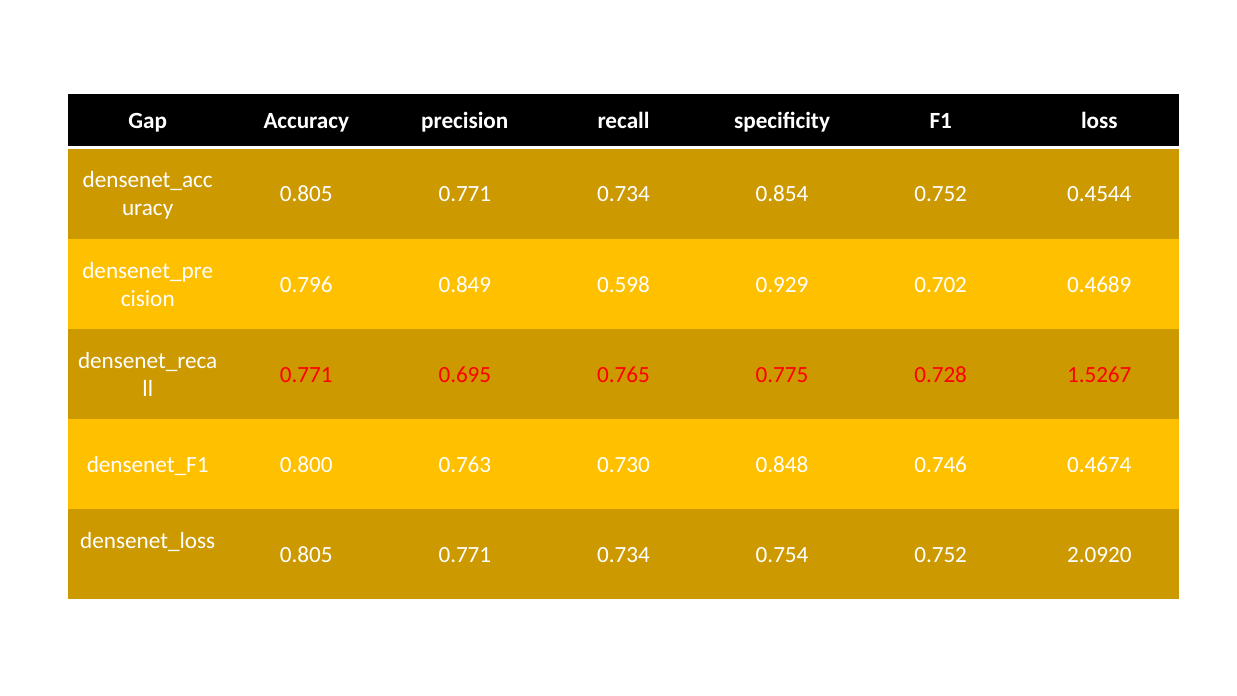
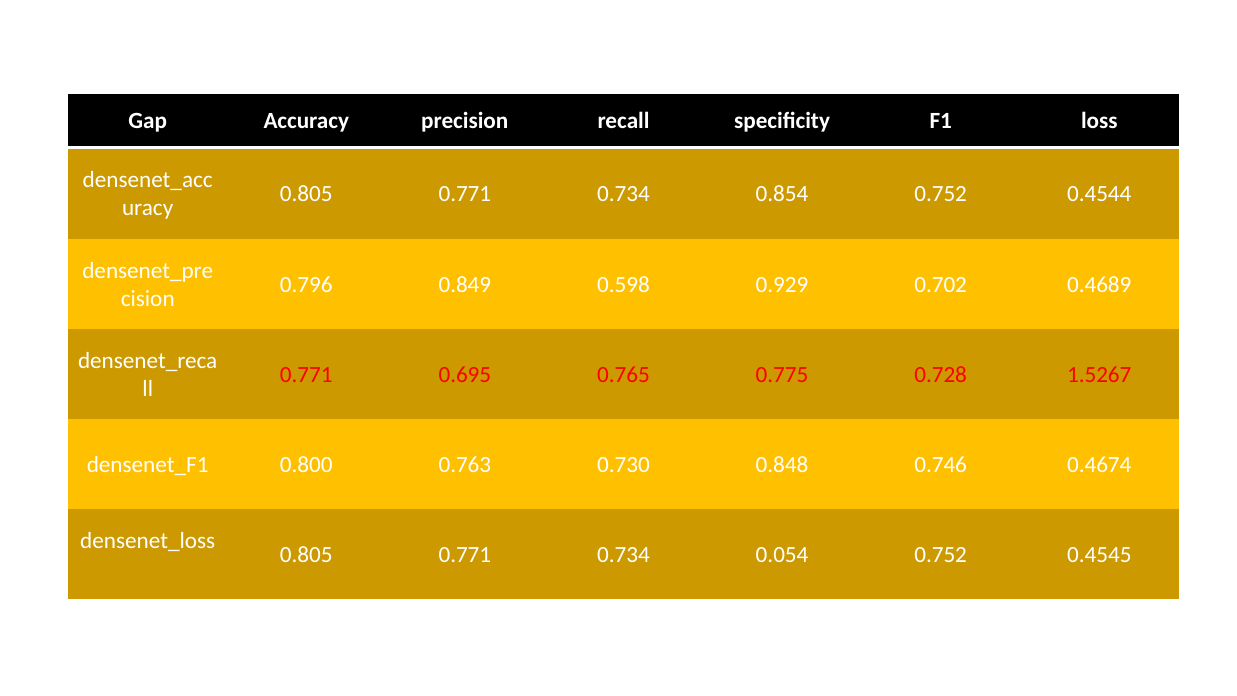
0.754: 0.754 -> 0.054
2.0920: 2.0920 -> 0.4545
